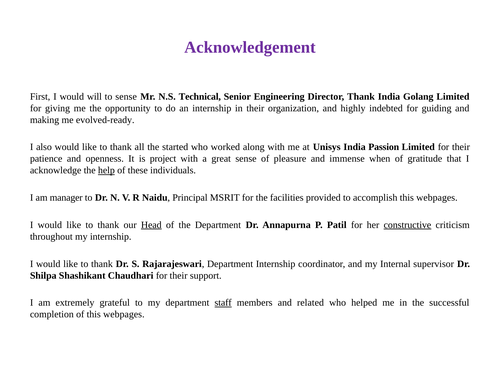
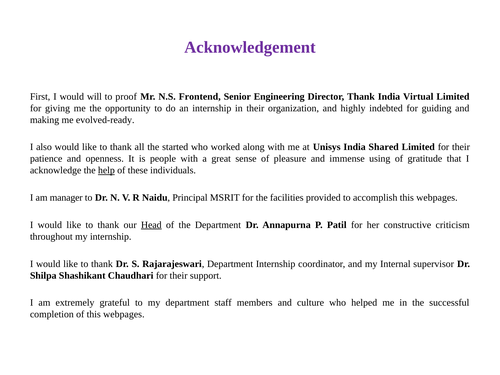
to sense: sense -> proof
Technical: Technical -> Frontend
Golang: Golang -> Virtual
Passion: Passion -> Shared
project: project -> people
when: when -> using
constructive underline: present -> none
staff underline: present -> none
related: related -> culture
